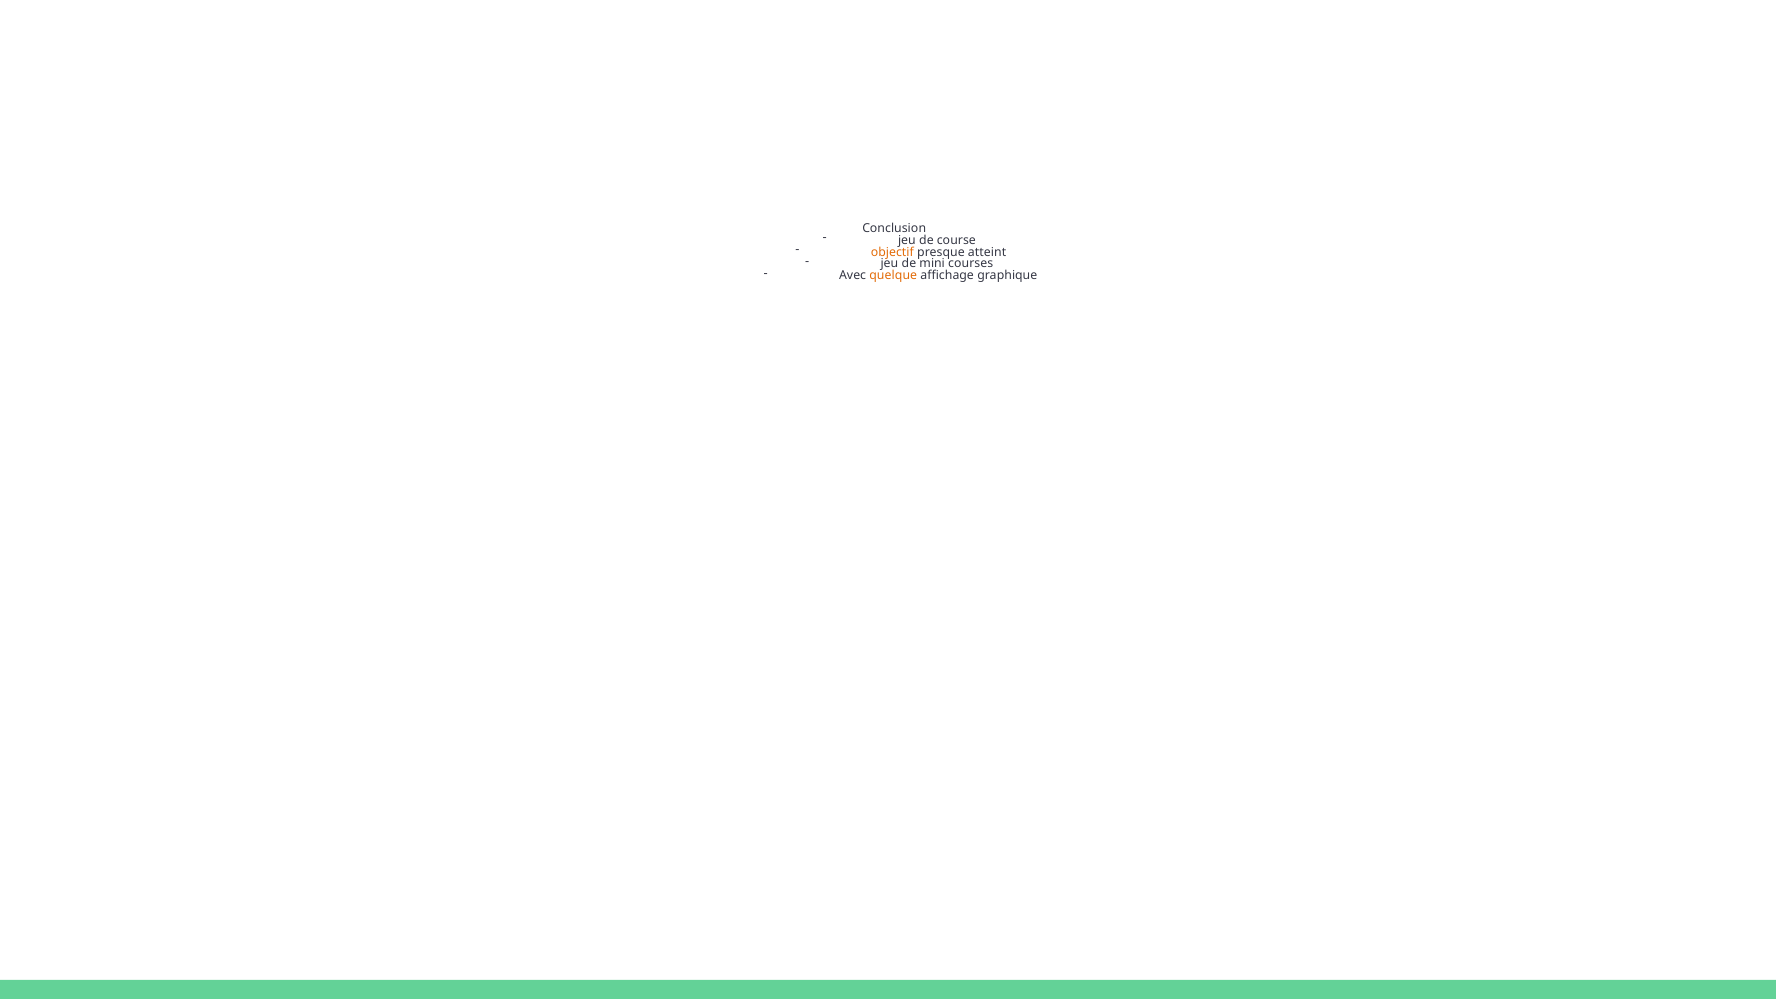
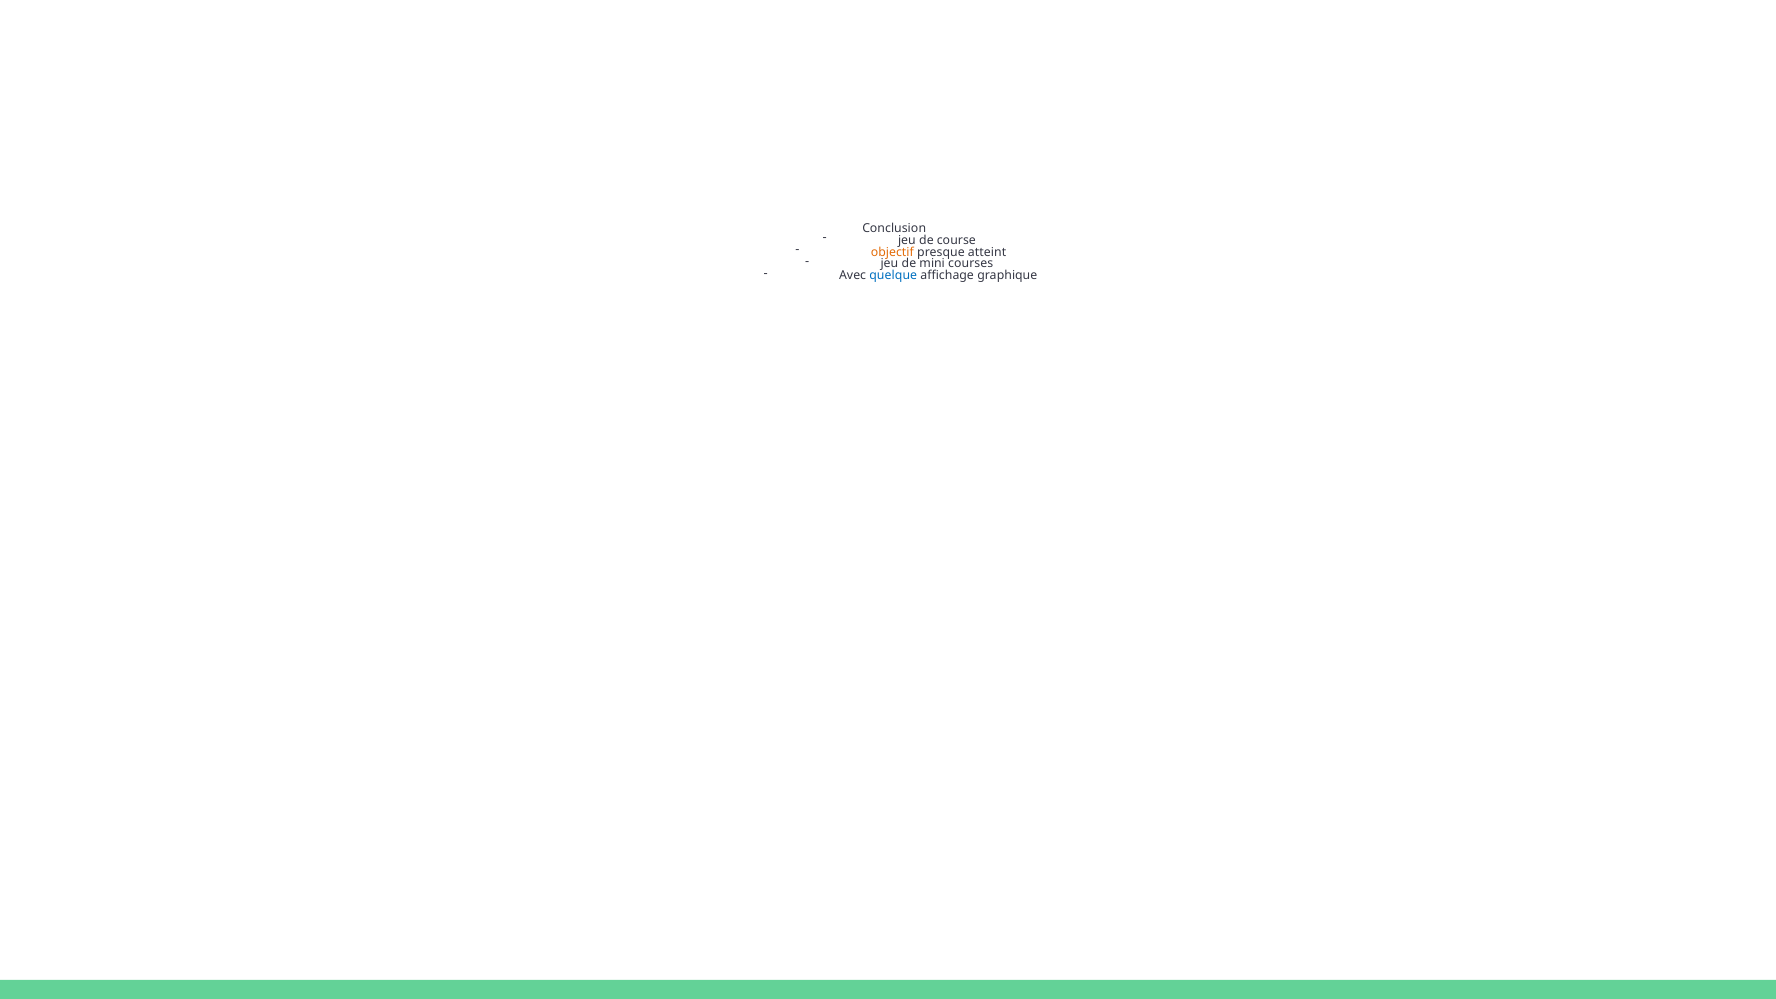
quelque colour: orange -> blue
